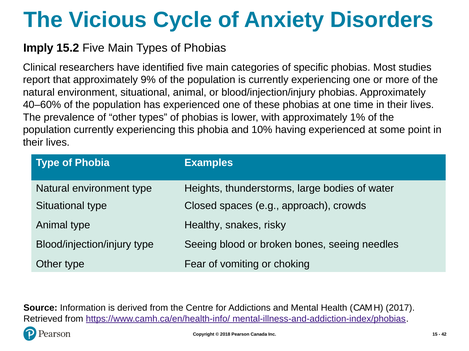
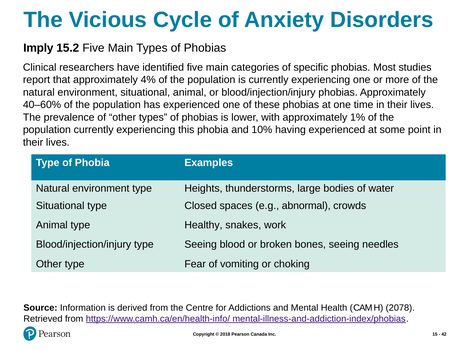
9%: 9% -> 4%
approach: approach -> abnormal
risky: risky -> work
2017: 2017 -> 2078
